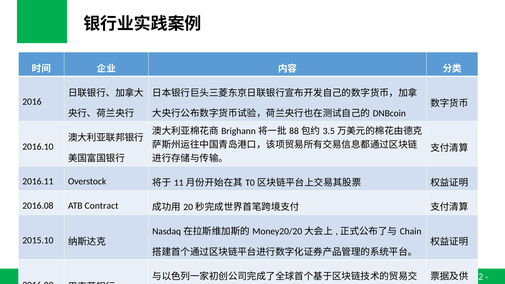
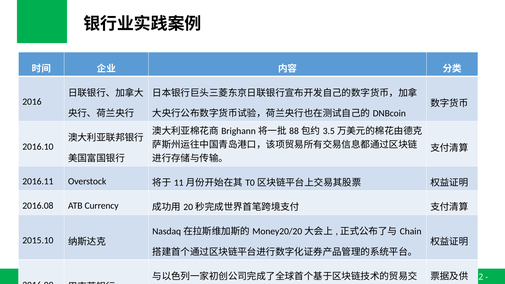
Contract: Contract -> Currency
